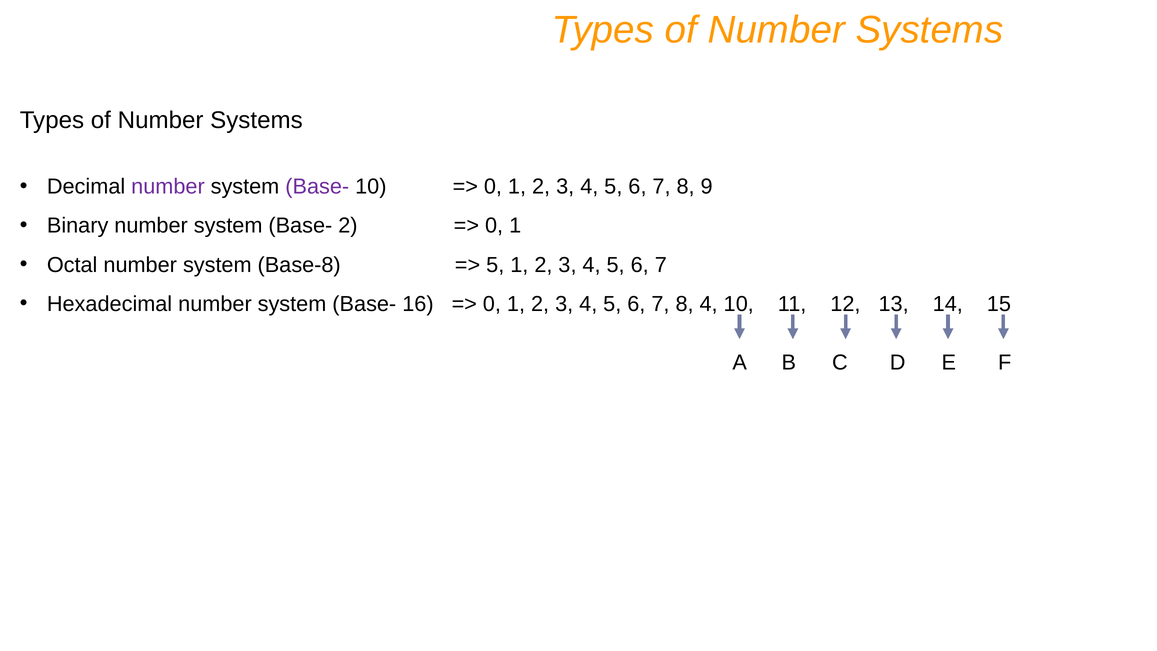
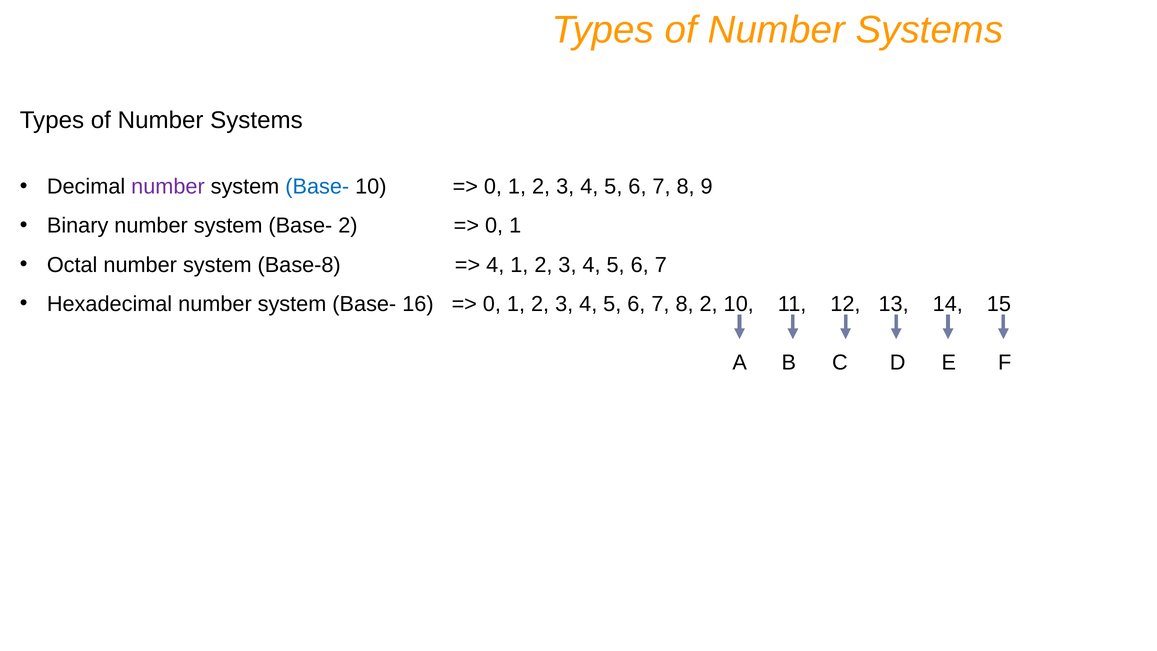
Base- at (317, 187) colour: purple -> blue
5 at (495, 265): 5 -> 4
8 4: 4 -> 2
